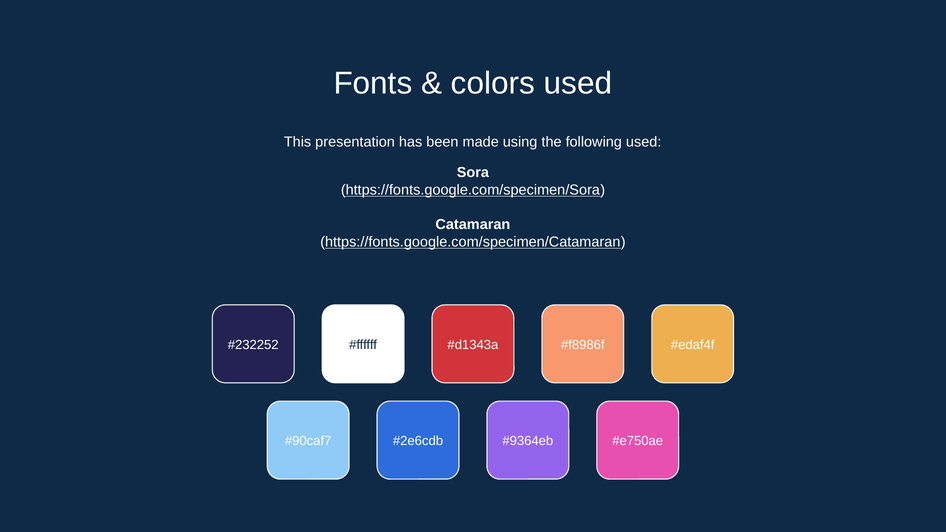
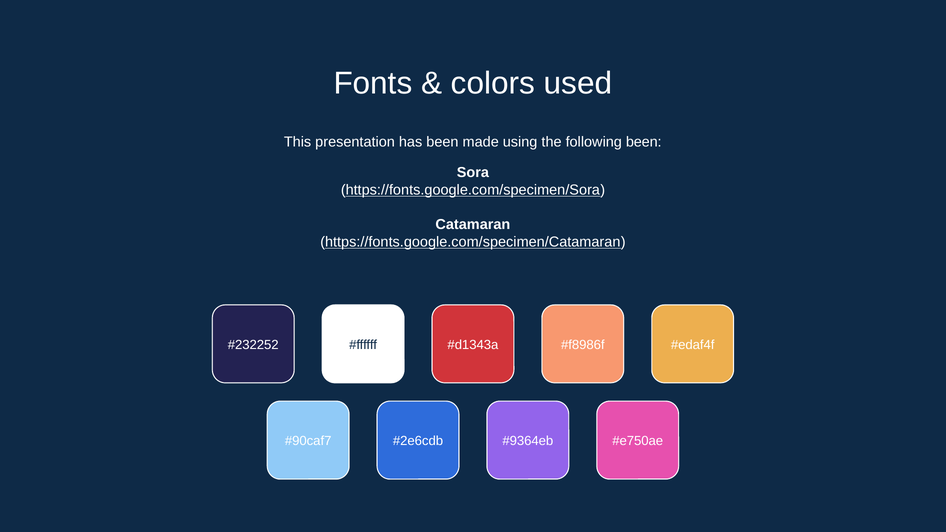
following used: used -> been
